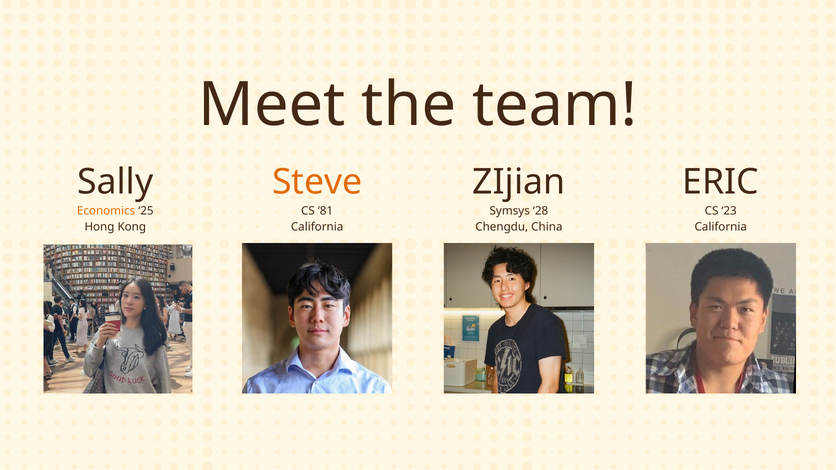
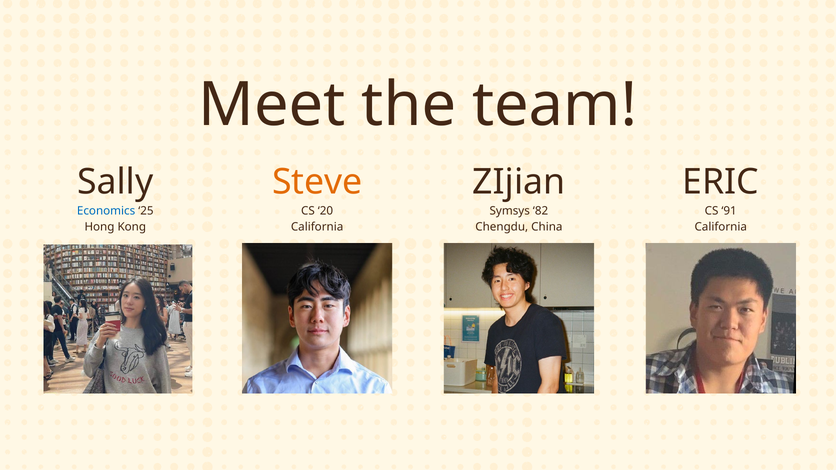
Economics colour: orange -> blue
81: 81 -> 20
28: 28 -> 82
23: 23 -> 91
